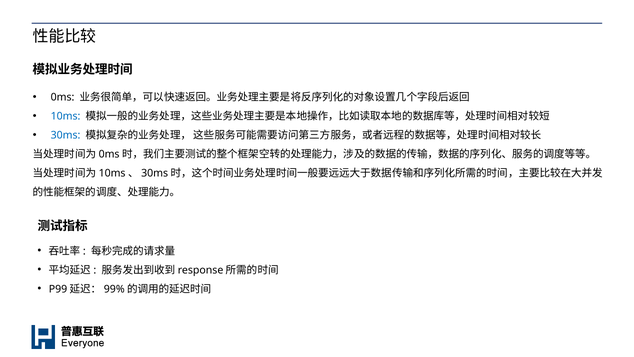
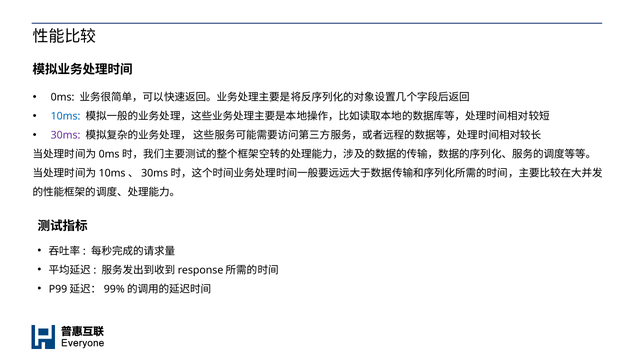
30ms colour: blue -> purple
